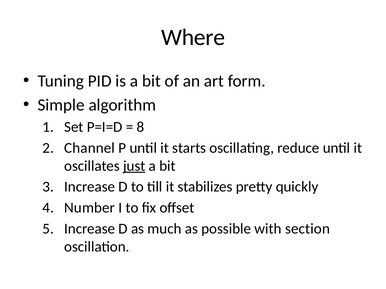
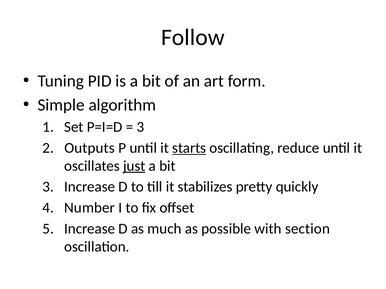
Where: Where -> Follow
8 at (140, 127): 8 -> 3
Channel: Channel -> Outputs
starts underline: none -> present
